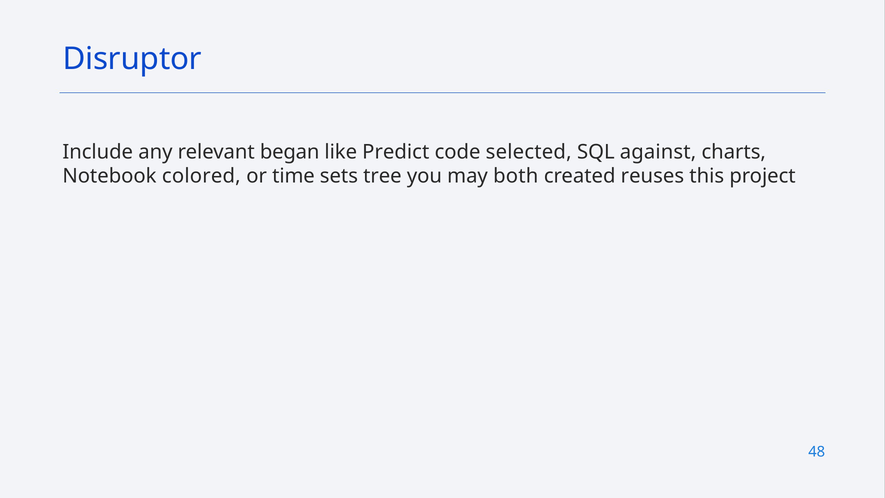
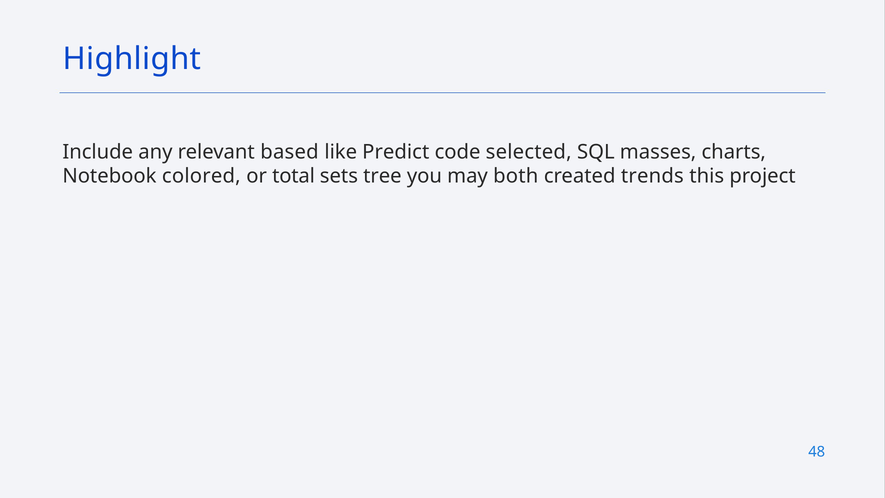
Disruptor: Disruptor -> Highlight
began: began -> based
against: against -> masses
time: time -> total
reuses: reuses -> trends
